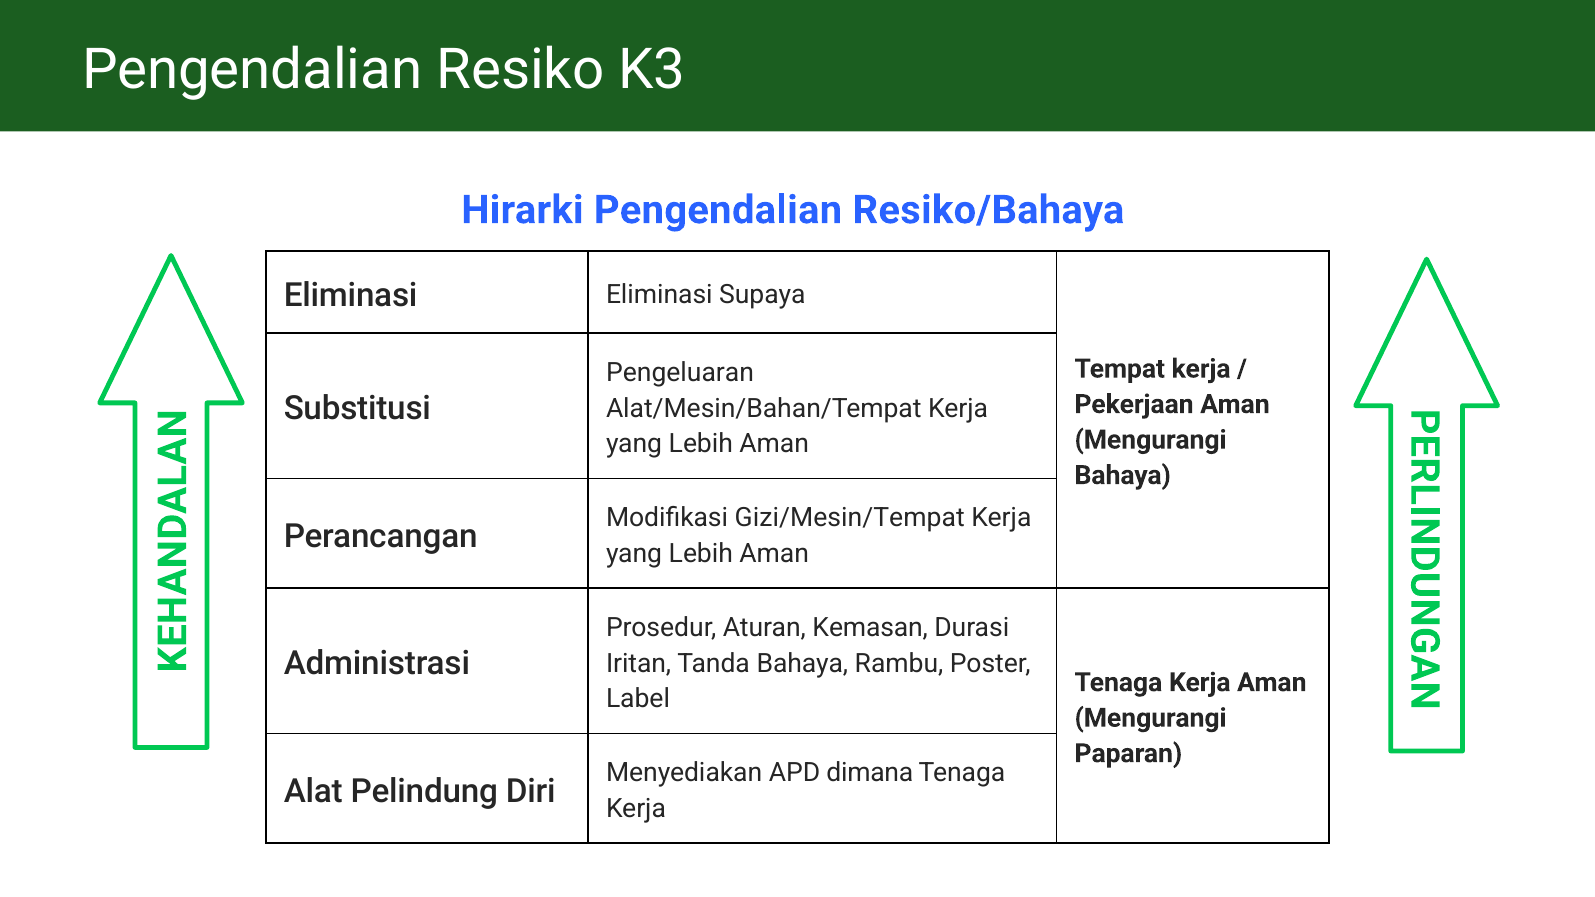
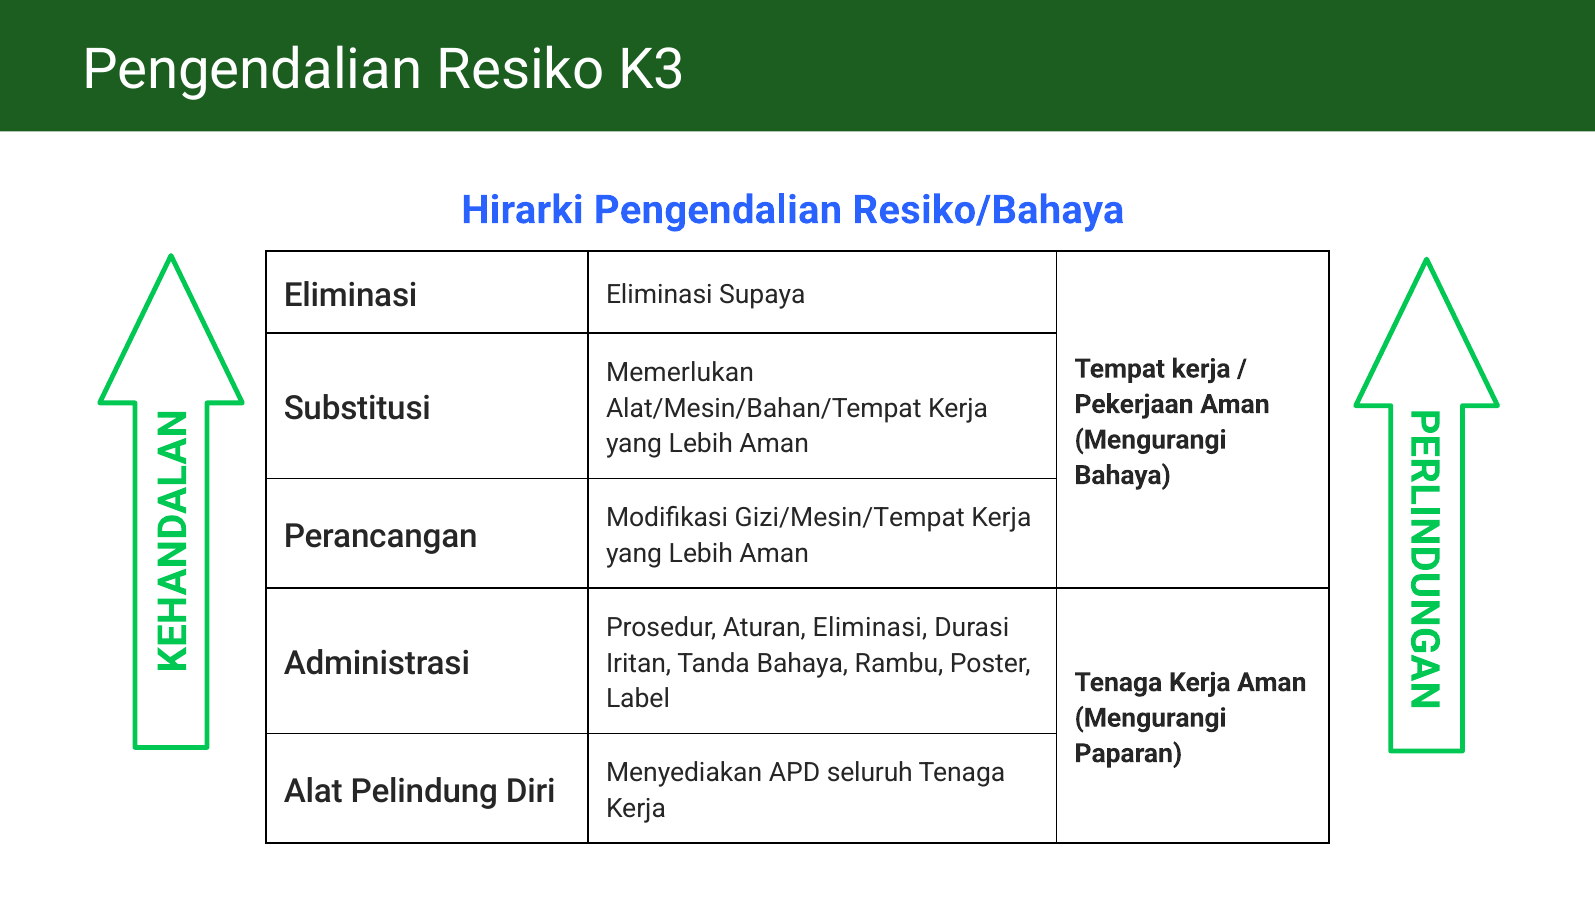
Pengeluaran: Pengeluaran -> Memerlukan
Aturan Kemasan: Kemasan -> Eliminasi
dimana: dimana -> seluruh
